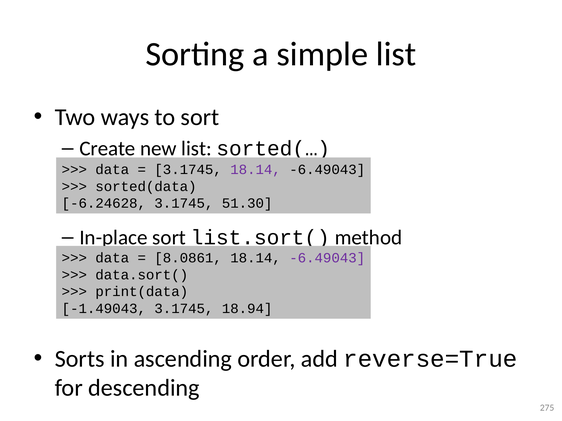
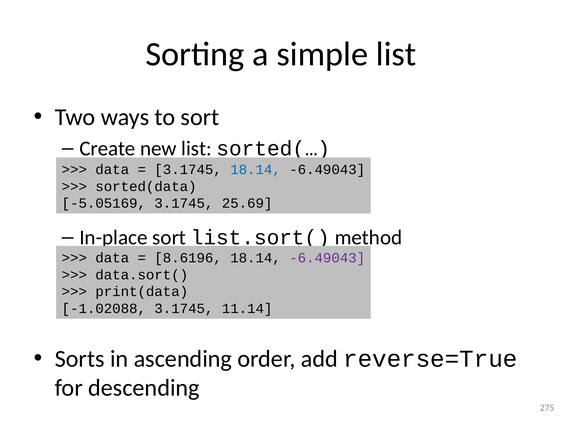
18.14 at (256, 170) colour: purple -> blue
-6.24628: -6.24628 -> -5.05169
51.30: 51.30 -> 25.69
8.0861: 8.0861 -> 8.6196
-1.49043: -1.49043 -> -1.02088
18.94: 18.94 -> 11.14
